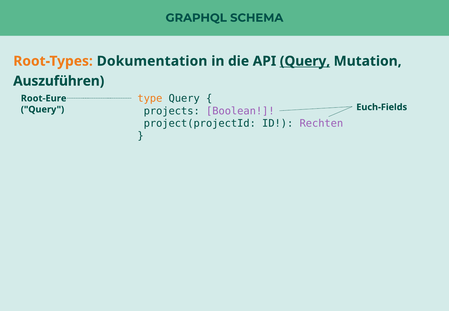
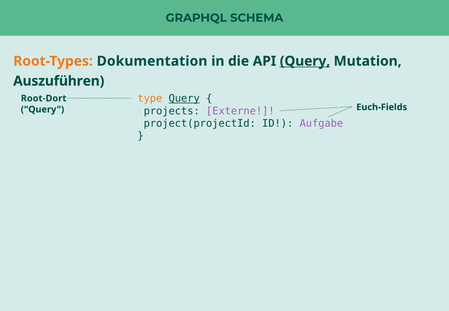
Query at (184, 98) underline: none -> present
Root-Eure: Root-Eure -> Root-Dort
Boolean: Boolean -> Externe
Rechten: Rechten -> Aufgabe
